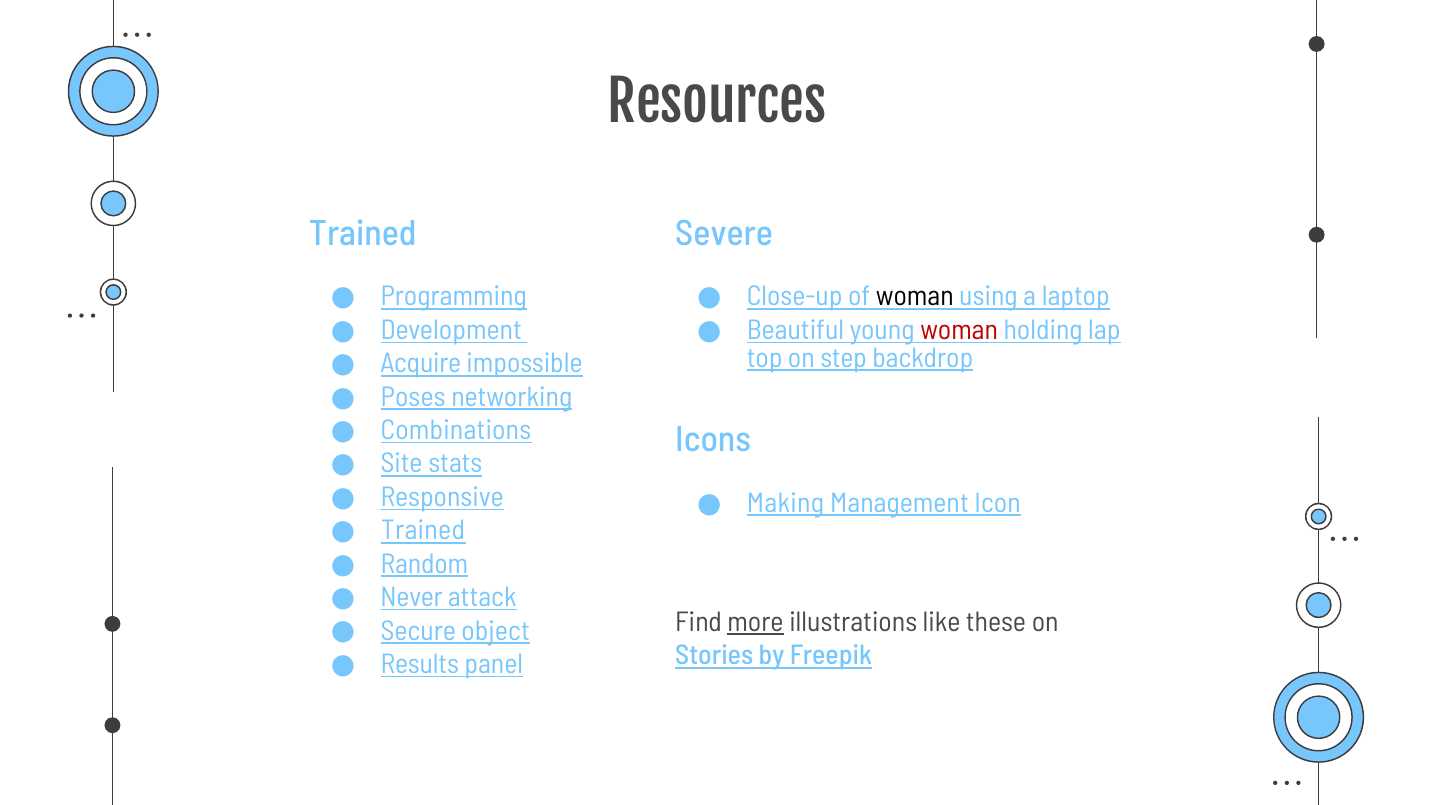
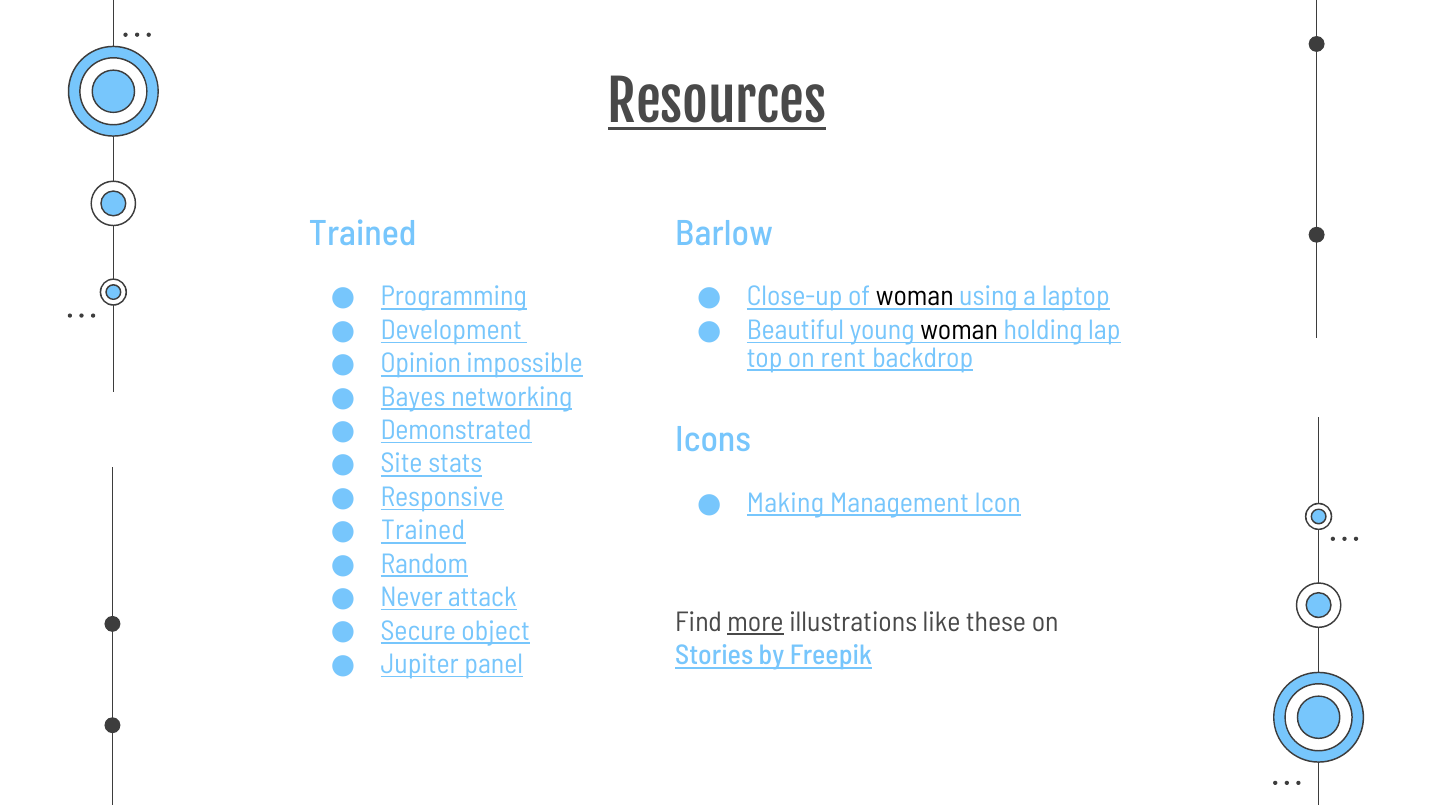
Resources underline: none -> present
Severe: Severe -> Barlow
woman at (959, 330) colour: red -> black
step: step -> rent
Acquire: Acquire -> Opinion
Poses: Poses -> Bayes
Combinations: Combinations -> Demonstrated
Results: Results -> Jupiter
